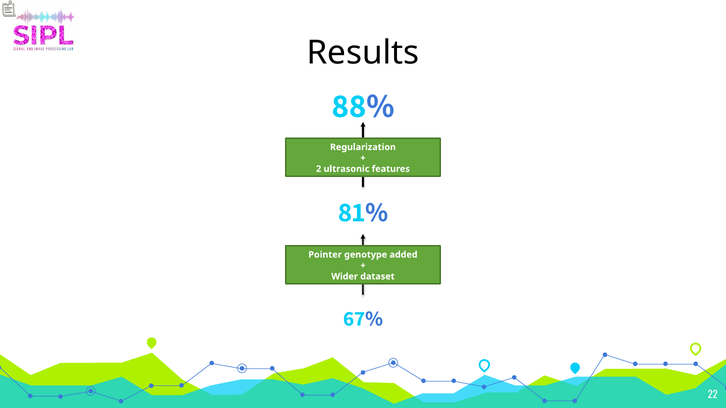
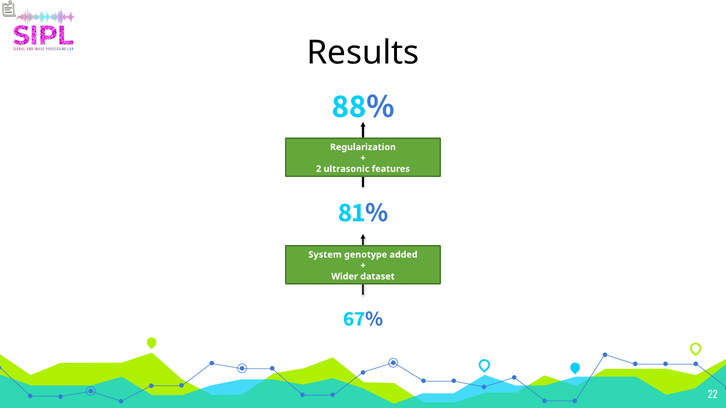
Pointer: Pointer -> System
